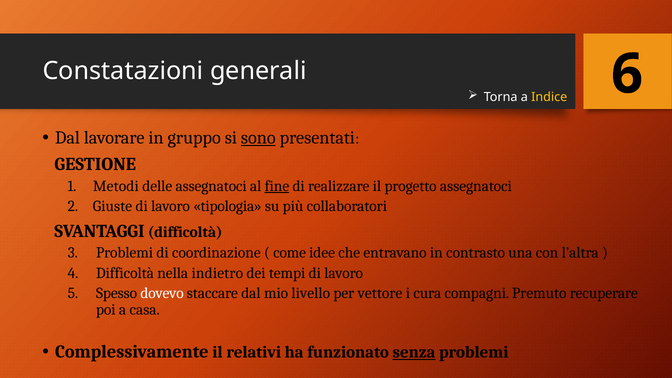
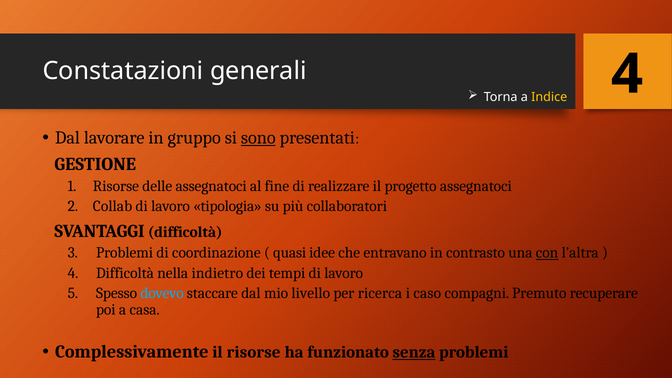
generali 6: 6 -> 4
Metodi at (116, 186): Metodi -> Risorse
fine underline: present -> none
Giuste: Giuste -> Collab
come: come -> quasi
con underline: none -> present
dovevo colour: white -> light blue
vettore: vettore -> ricerca
cura: cura -> caso
il relativi: relativi -> risorse
